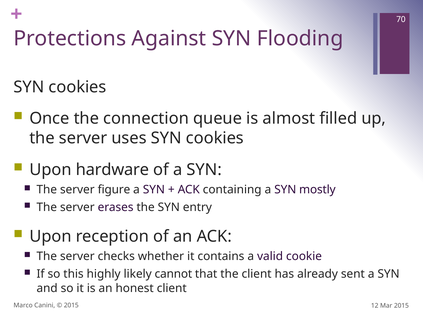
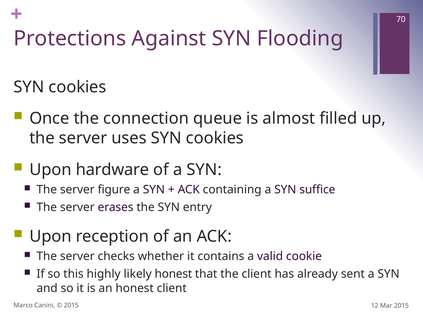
mostly: mostly -> suffice
likely cannot: cannot -> honest
